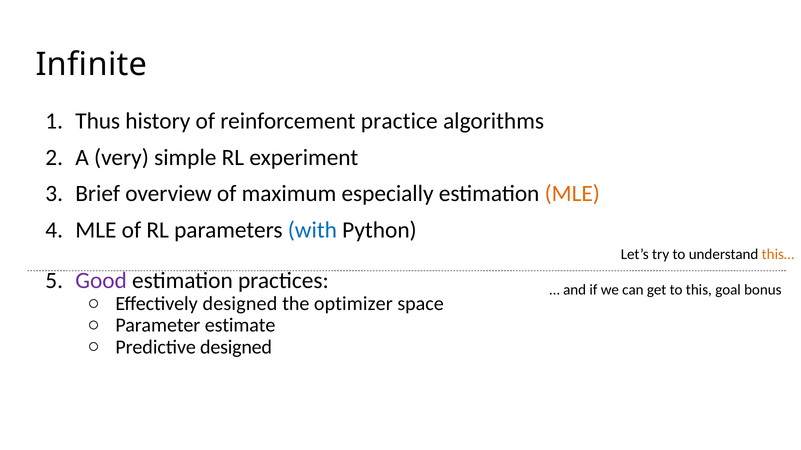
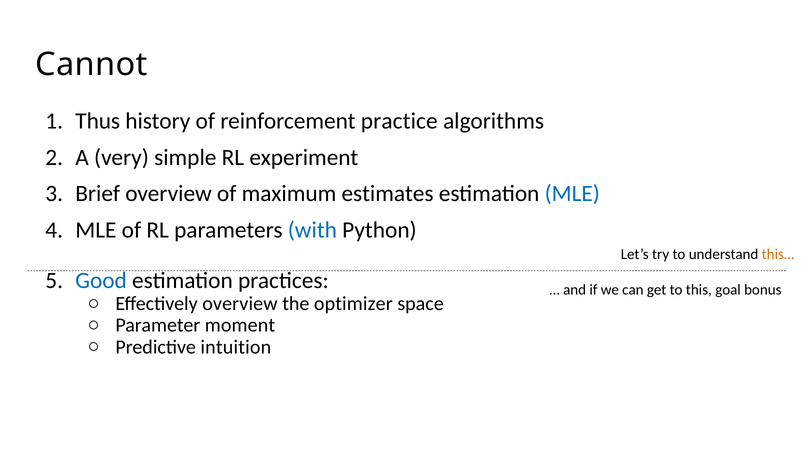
Infinite: Infinite -> Cannot
especially: especially -> estimates
MLE at (572, 194) colour: orange -> blue
Good colour: purple -> blue
Effectively designed: designed -> overview
estimate: estimate -> moment
Predictive designed: designed -> intuition
